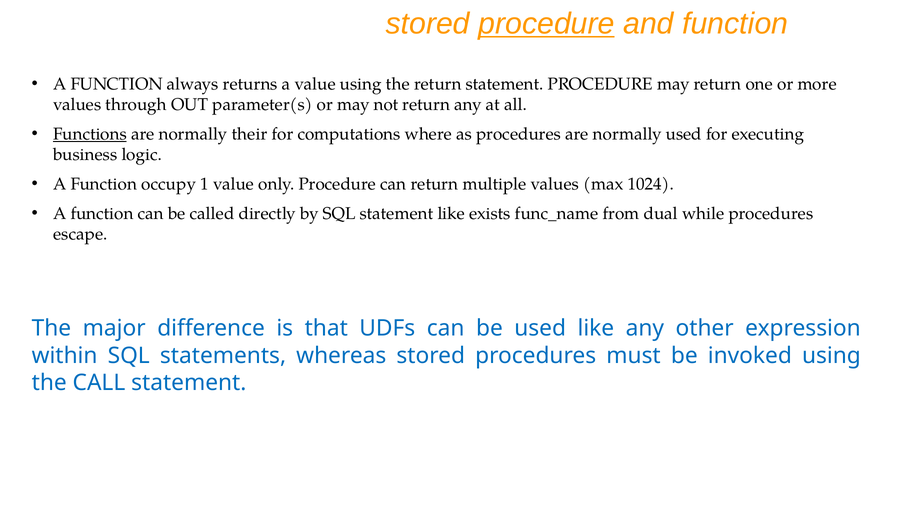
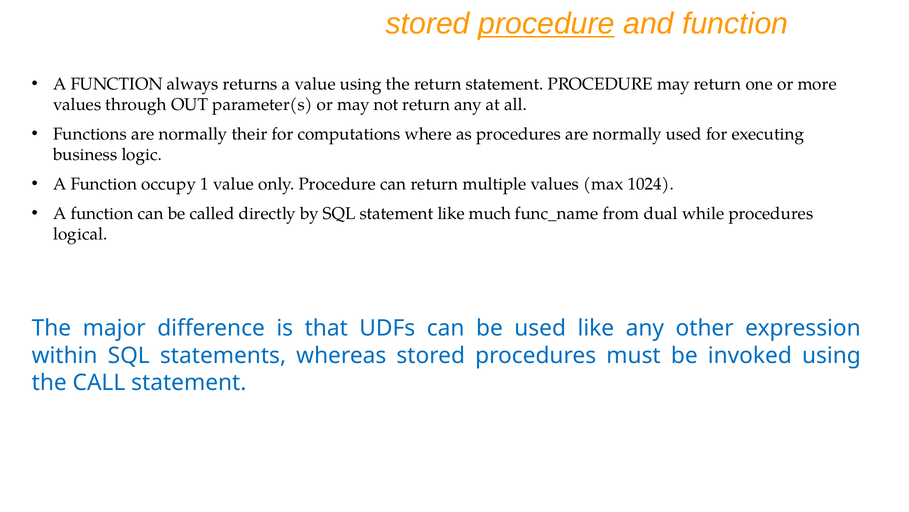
Functions underline: present -> none
exists: exists -> much
escape: escape -> logical
